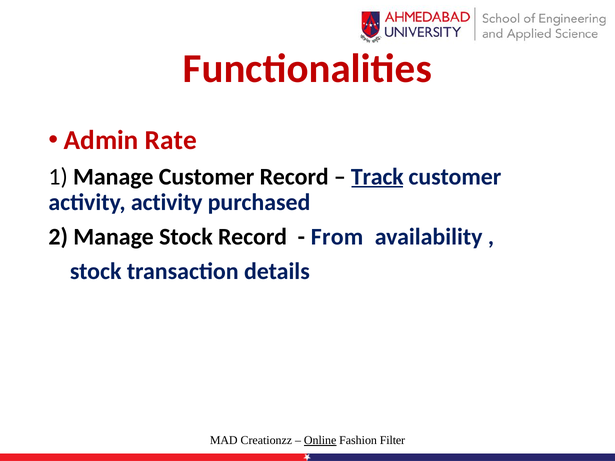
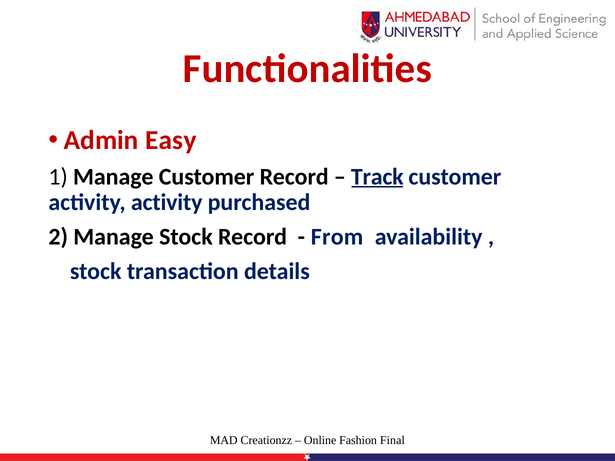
Rate: Rate -> Easy
Online underline: present -> none
Filter: Filter -> Final
